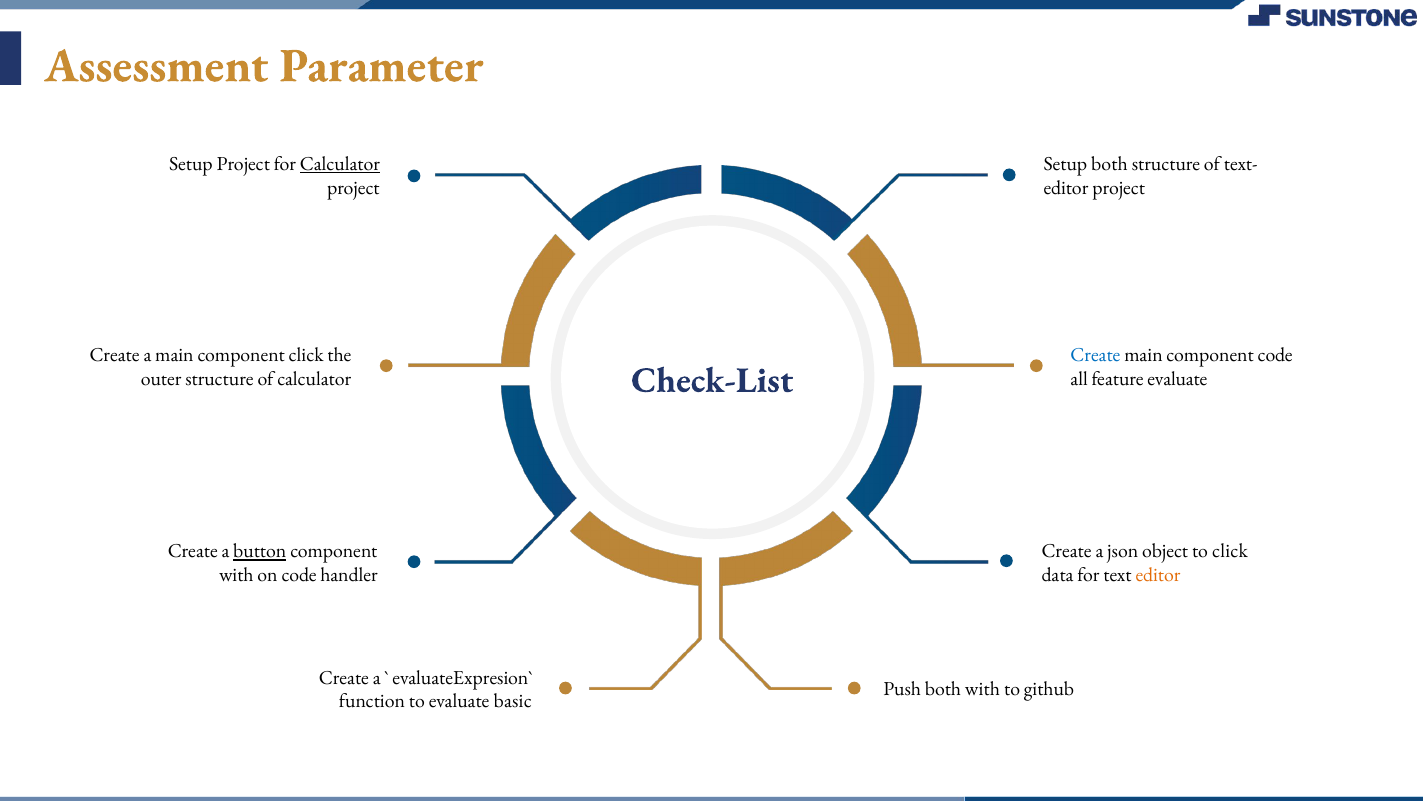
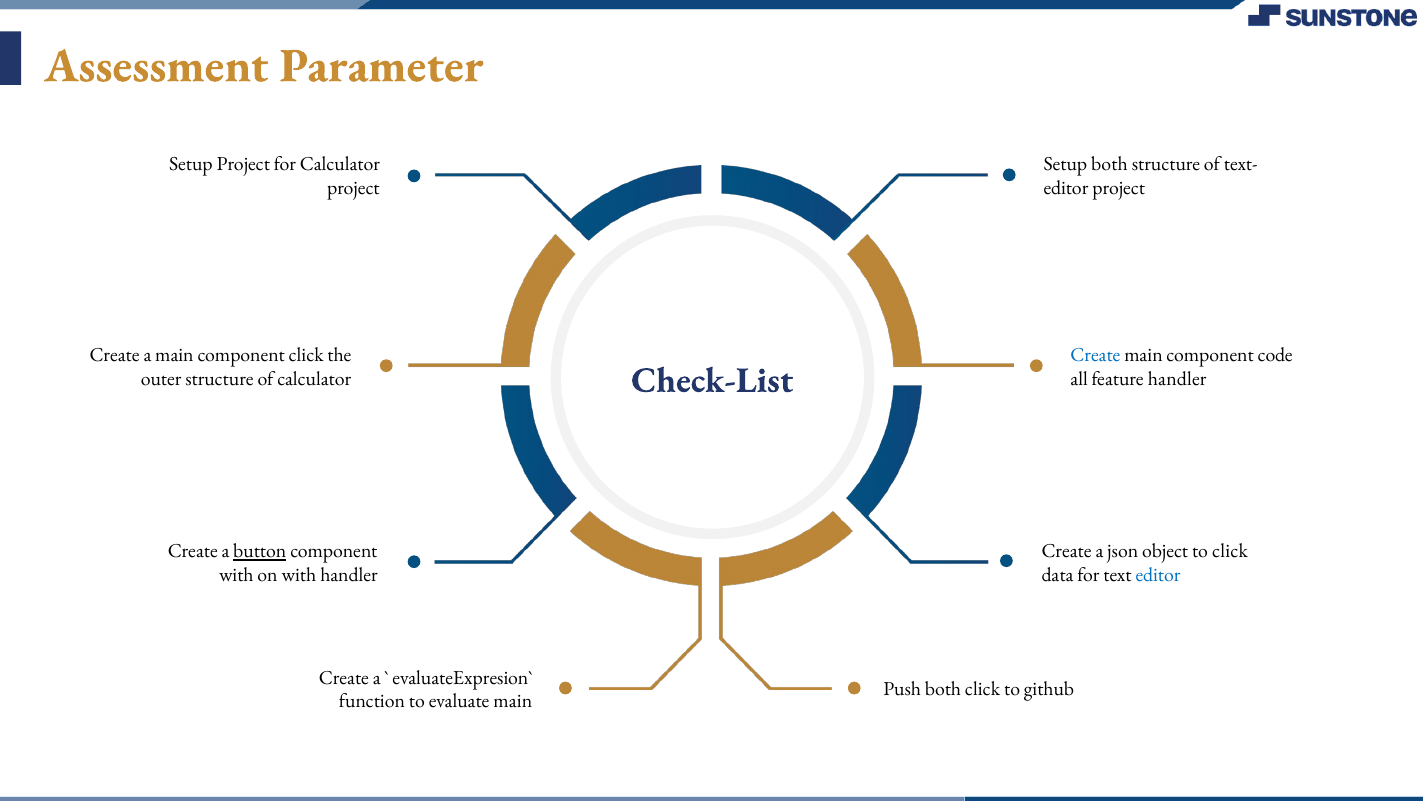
Calculator at (340, 164) underline: present -> none
feature evaluate: evaluate -> handler
on code: code -> with
editor at (1158, 575) colour: orange -> blue
both with: with -> click
evaluate basic: basic -> main
